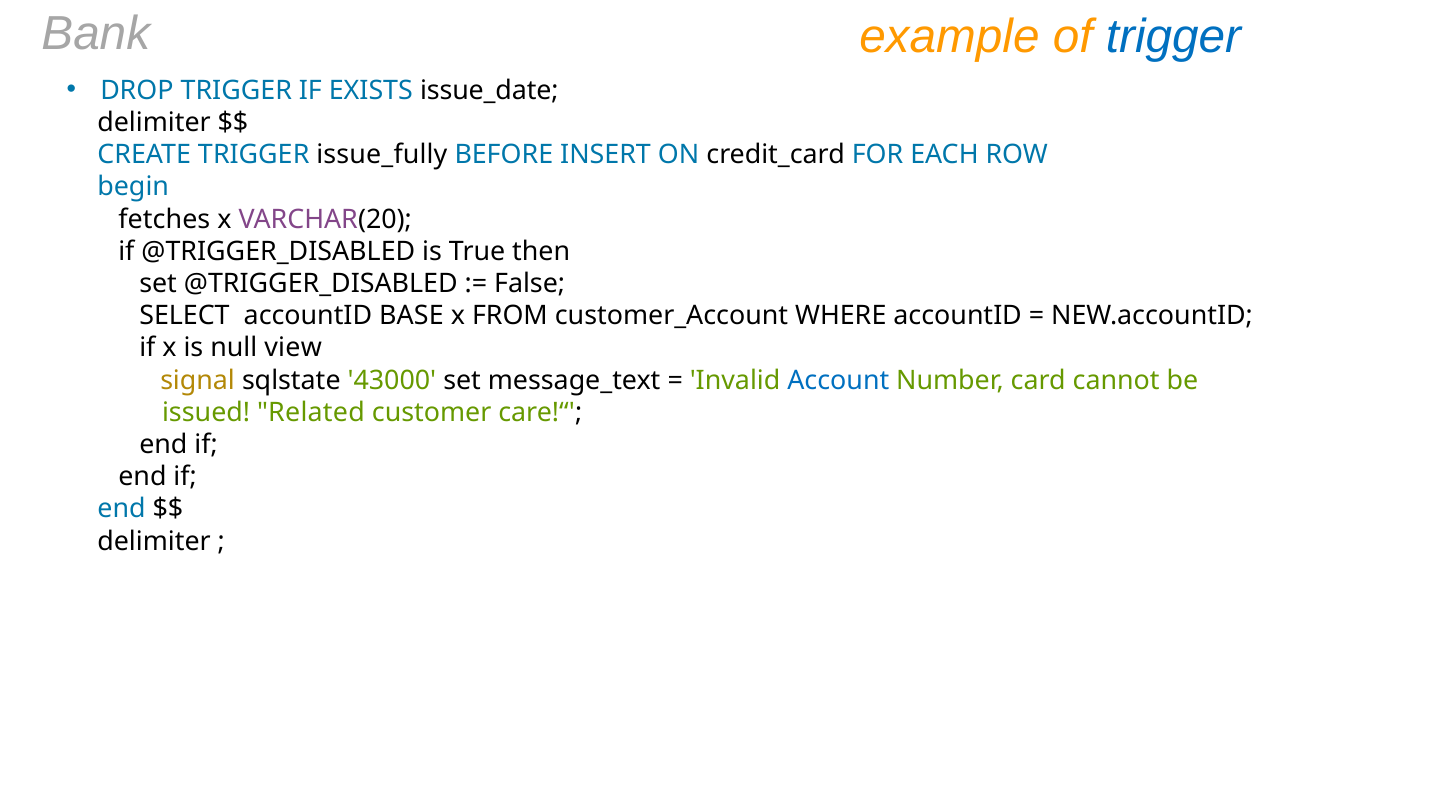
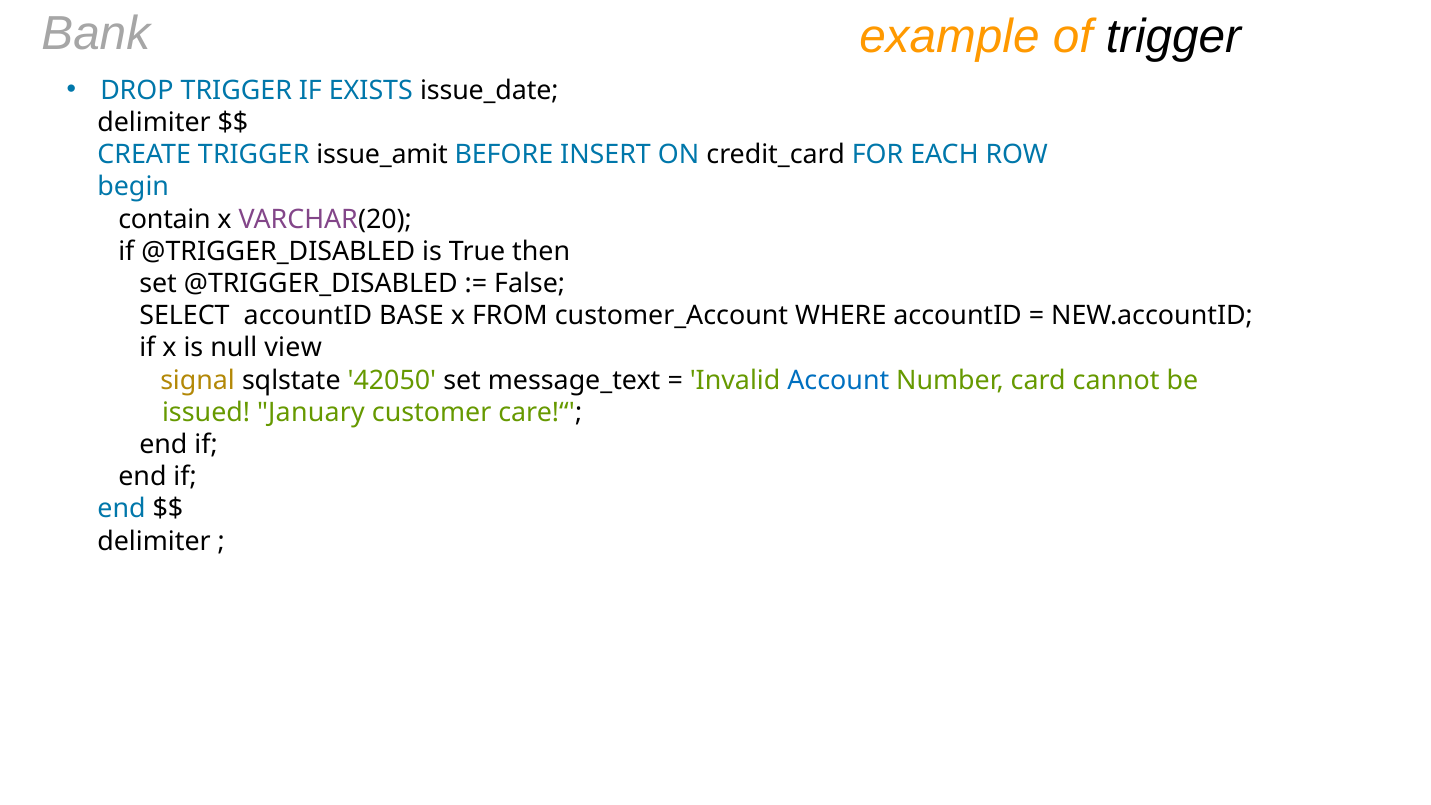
trigger at (1174, 37) colour: blue -> black
issue_fully: issue_fully -> issue_amit
fetches: fetches -> contain
43000: 43000 -> 42050
Related: Related -> January
